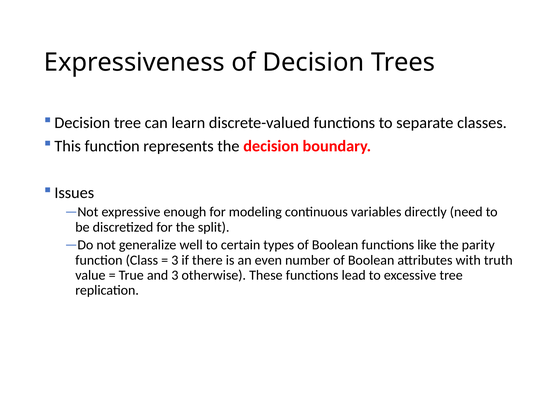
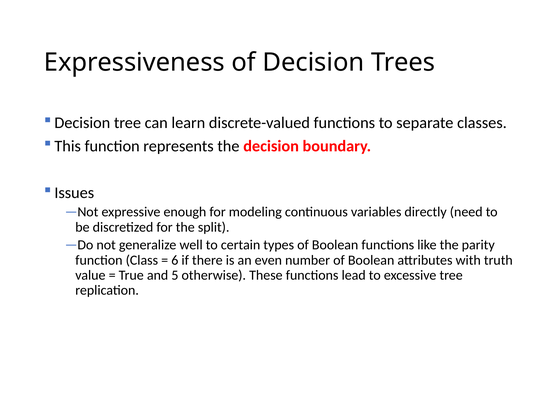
3 at (175, 260): 3 -> 6
and 3: 3 -> 5
